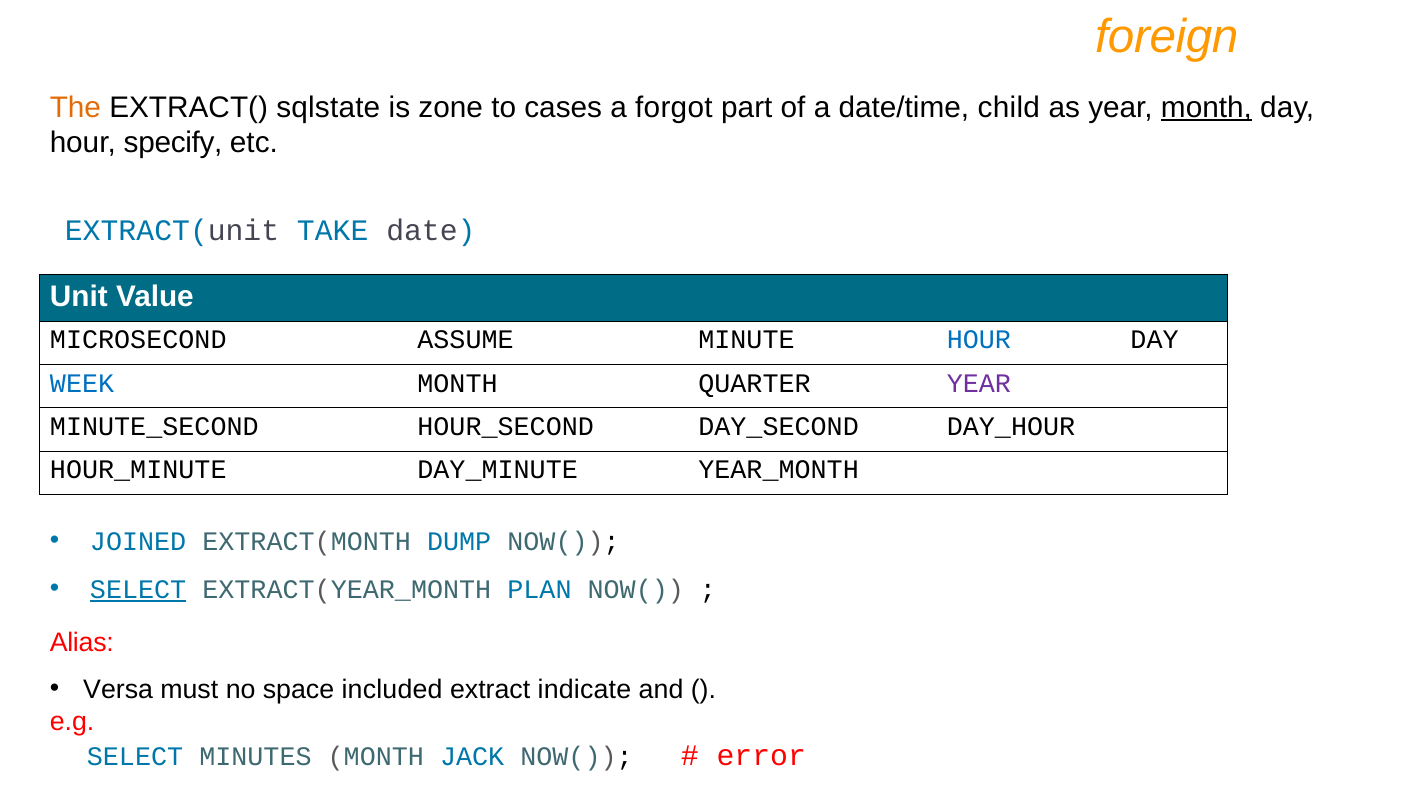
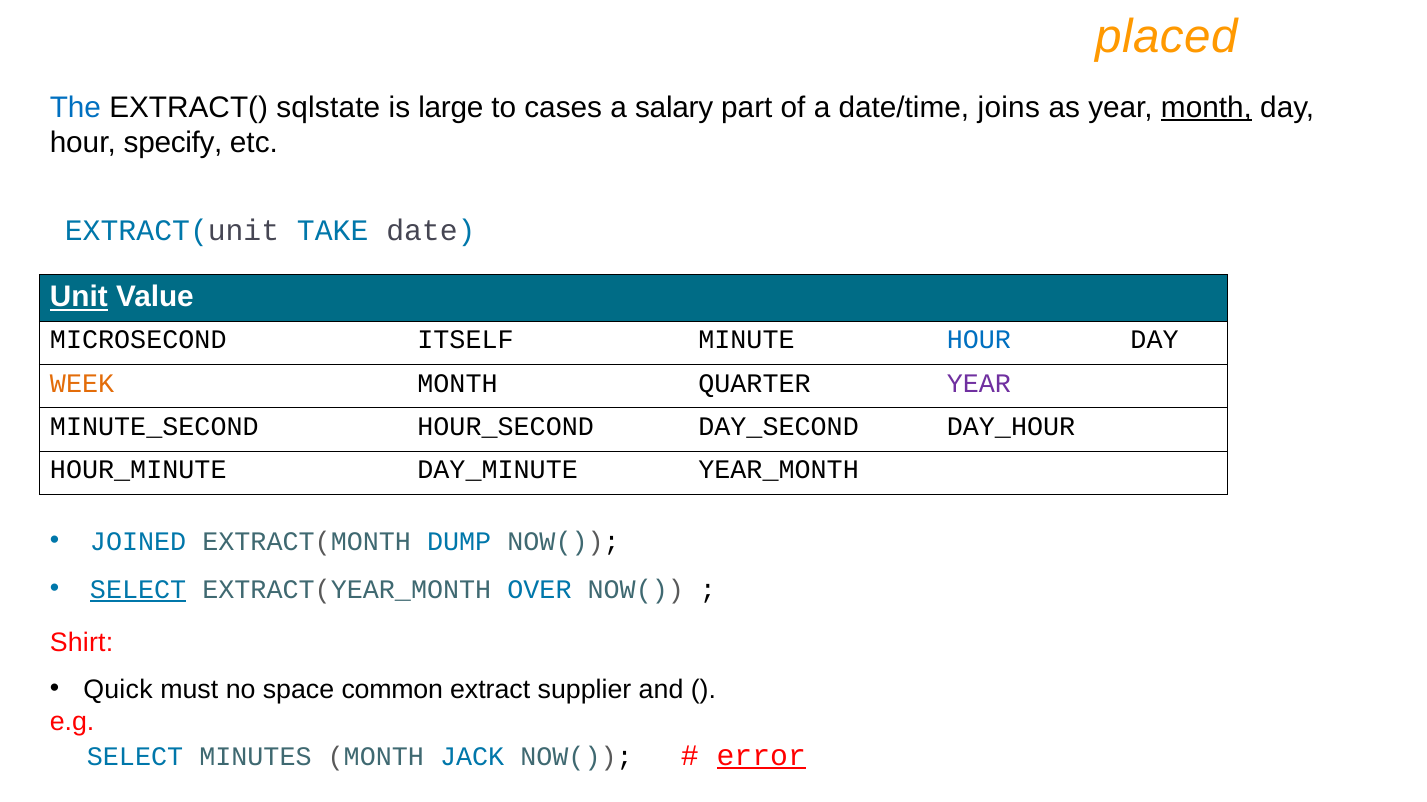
foreign: foreign -> placed
The colour: orange -> blue
zone: zone -> large
forgot: forgot -> salary
child: child -> joins
Unit underline: none -> present
ASSUME: ASSUME -> ITSELF
WEEK colour: blue -> orange
PLAN: PLAN -> OVER
Alias: Alias -> Shirt
Versa: Versa -> Quick
included: included -> common
indicate: indicate -> supplier
error underline: none -> present
